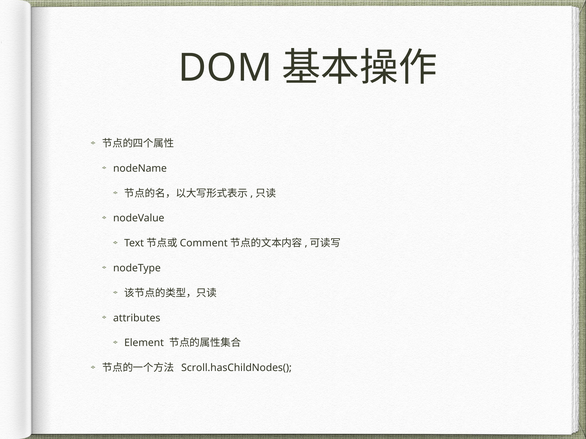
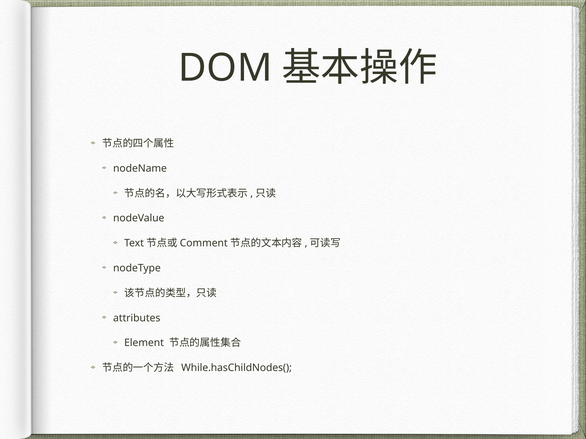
Scroll.hasChildNodes(: Scroll.hasChildNodes( -> While.hasChildNodes(
